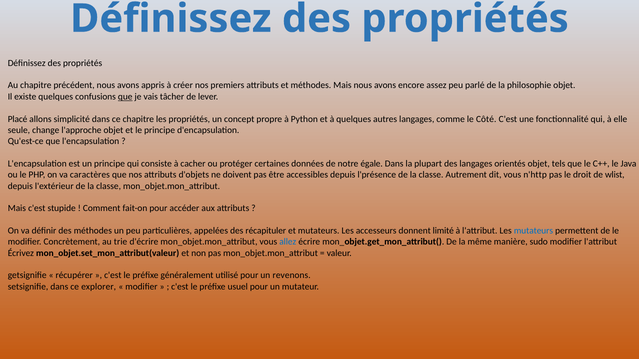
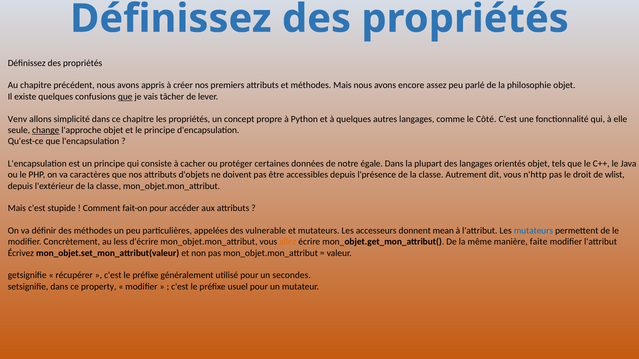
Placé: Placé -> Venv
change underline: none -> present
récapituler: récapituler -> vulnerable
limité: limité -> mean
trie: trie -> less
allez colour: blue -> orange
sudo: sudo -> faite
revenons: revenons -> secondes
explorer: explorer -> property
